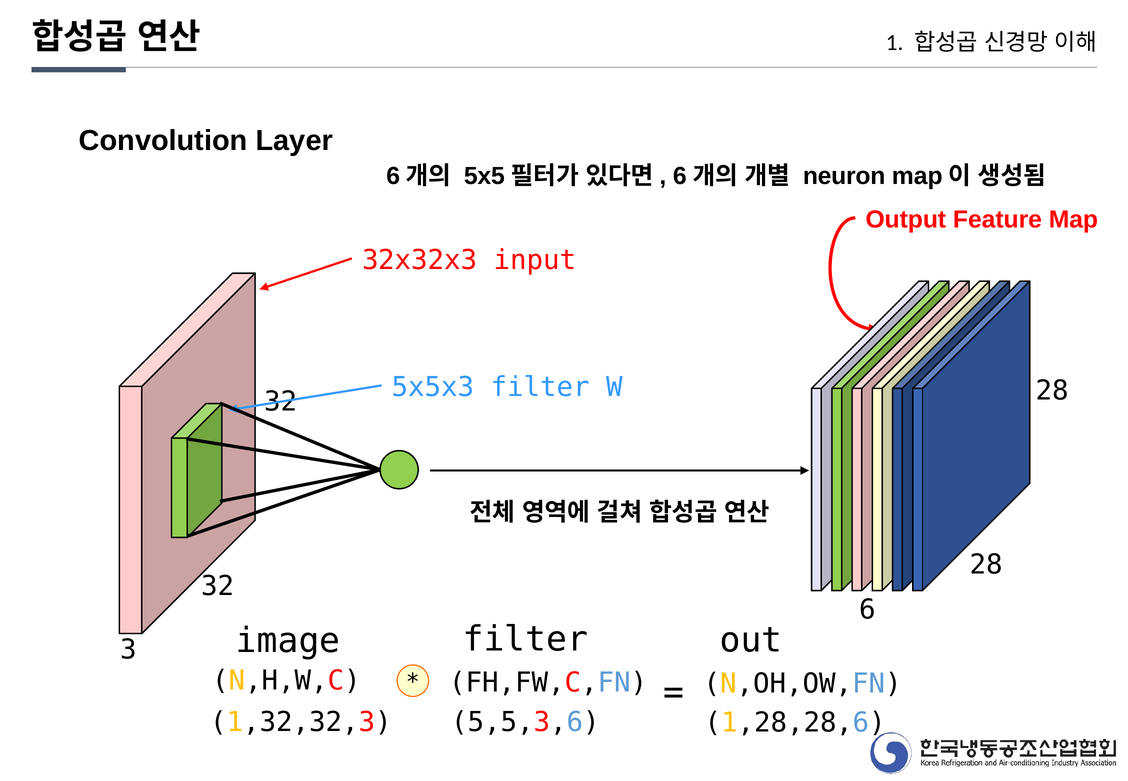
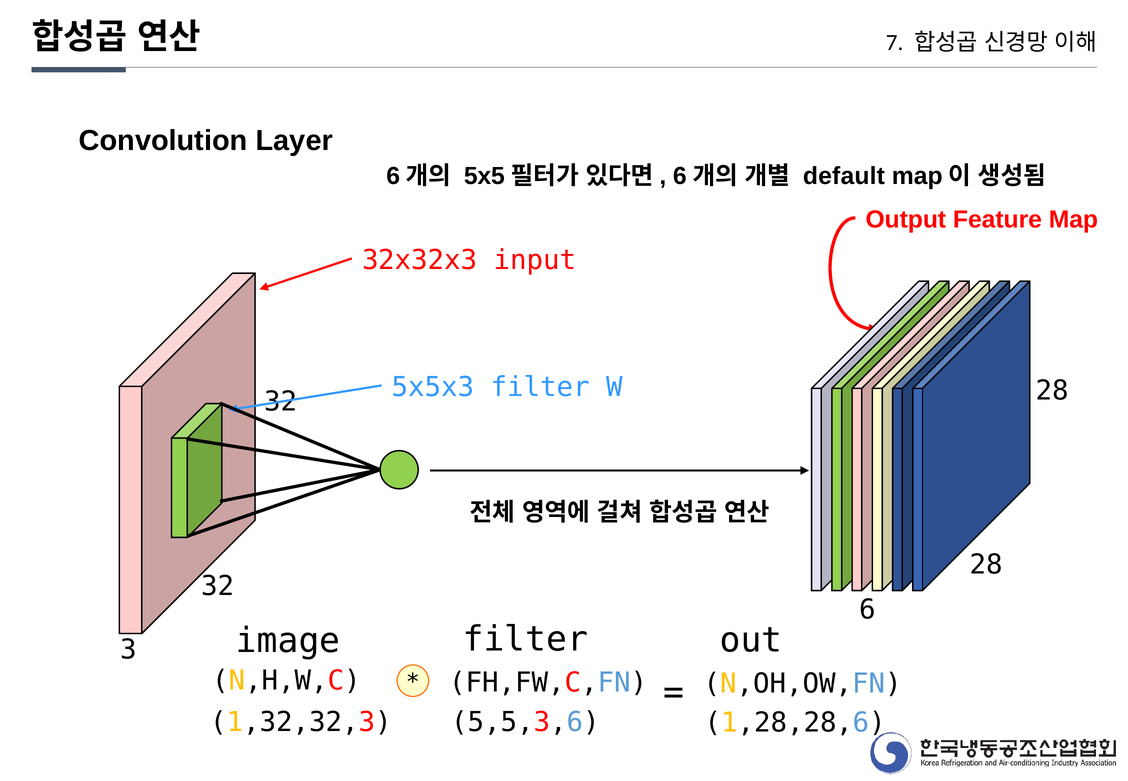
1: 1 -> 7
neuron: neuron -> default
